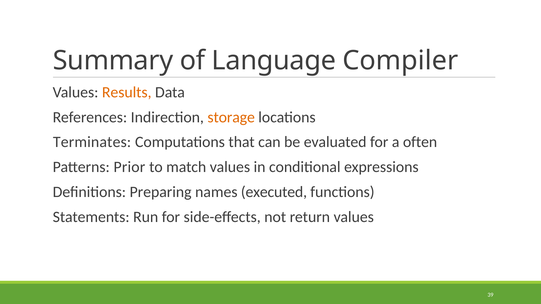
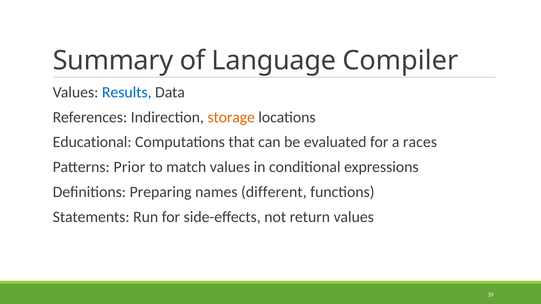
Results colour: orange -> blue
Terminates: Terminates -> Educational
often: often -> races
executed: executed -> different
